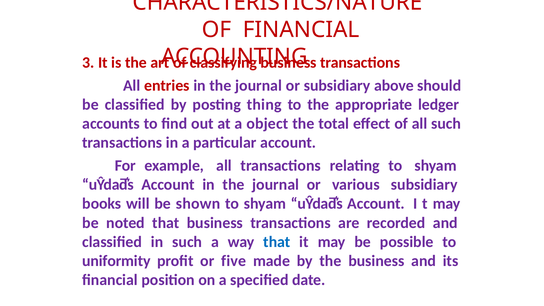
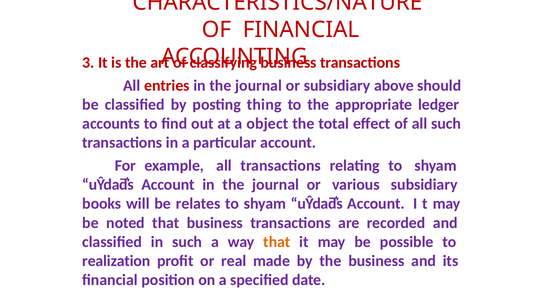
shown: shown -> relates
that at (277, 242) colour: blue -> orange
uniformity: uniformity -> realization
five: five -> real
